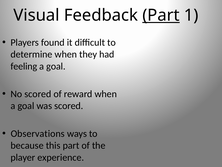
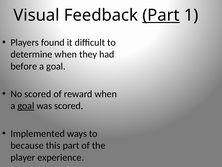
feeling: feeling -> before
goal at (26, 106) underline: none -> present
Observations: Observations -> Implemented
